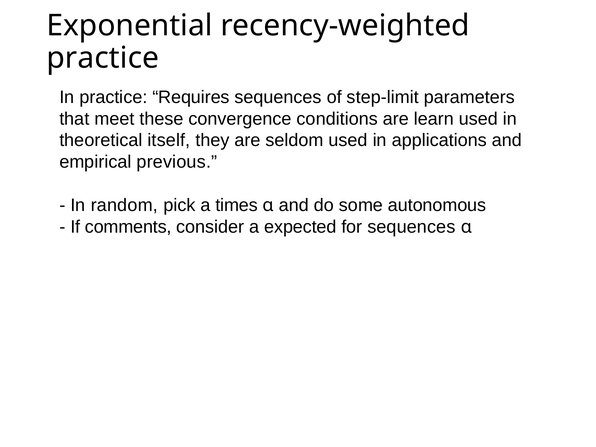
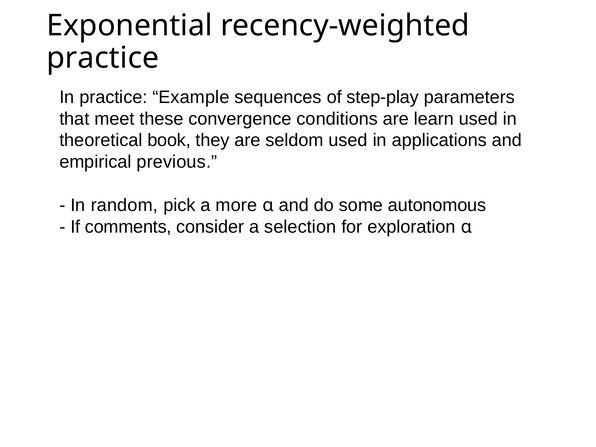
Requires: Requires -> Example
step-limit: step-limit -> step-play
itself: itself -> book
times: times -> more
expected: expected -> selection
for sequences: sequences -> exploration
